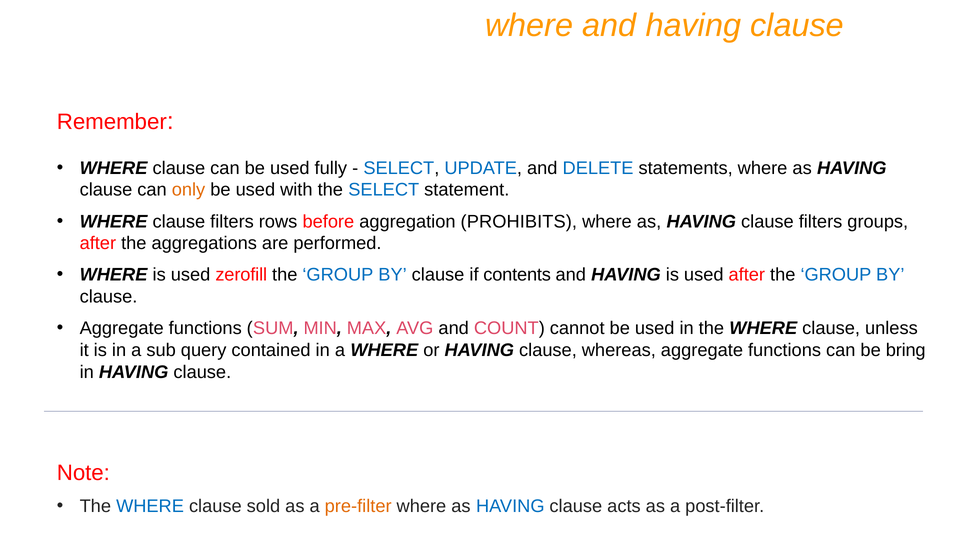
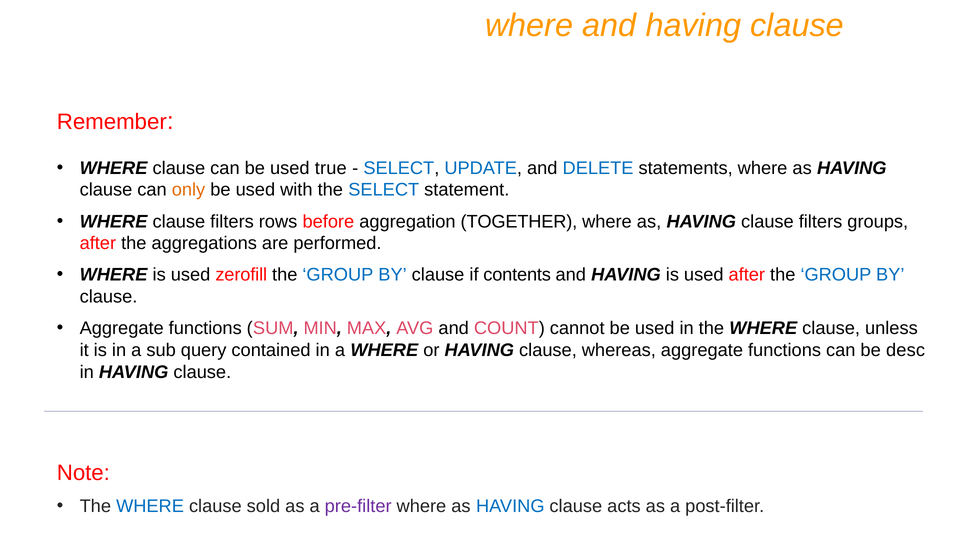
fully: fully -> true
PROHIBITS: PROHIBITS -> TOGETHER
bring: bring -> desc
pre-filter colour: orange -> purple
